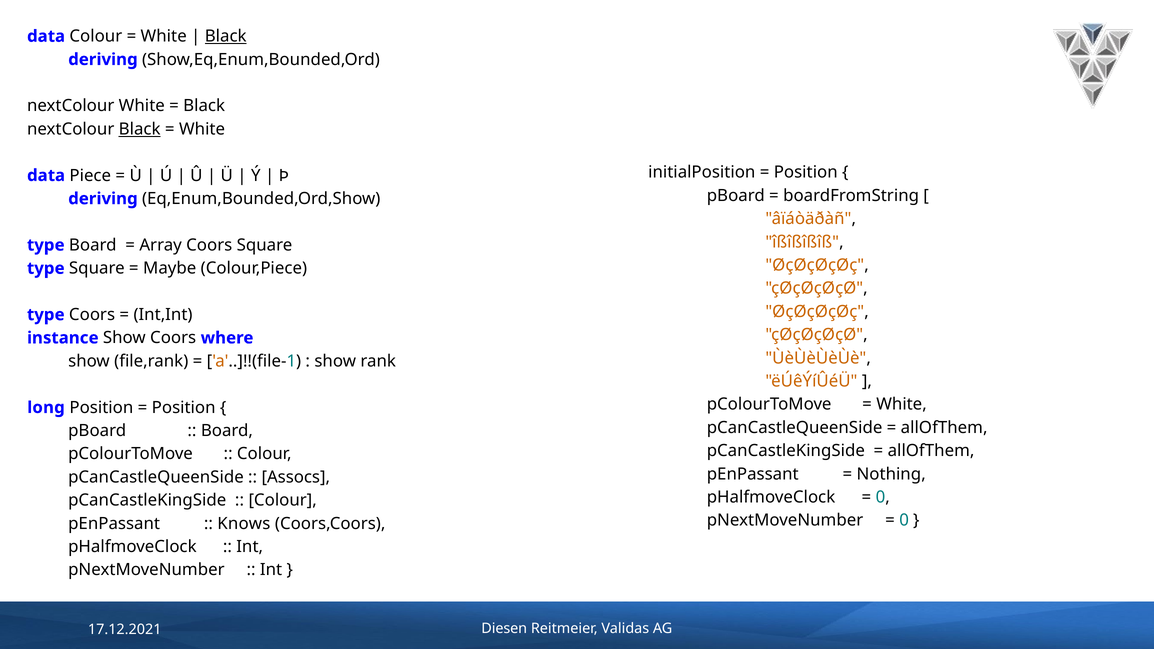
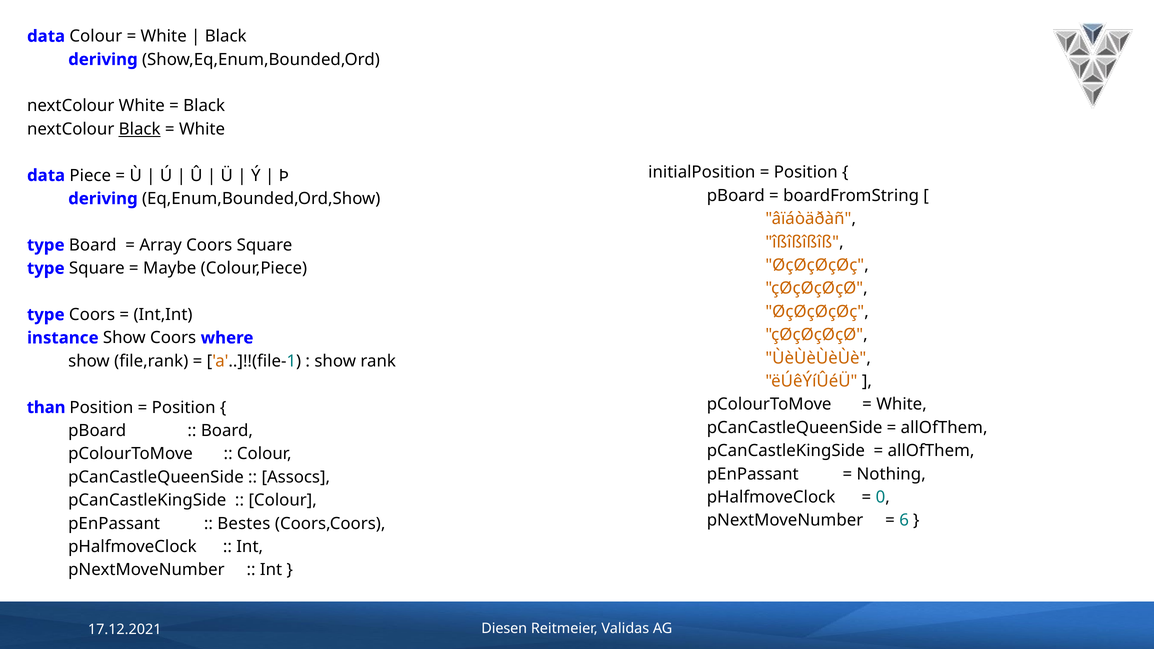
Black at (226, 36) underline: present -> none
long: long -> than
0 at (904, 520): 0 -> 6
Knows: Knows -> Bestes
